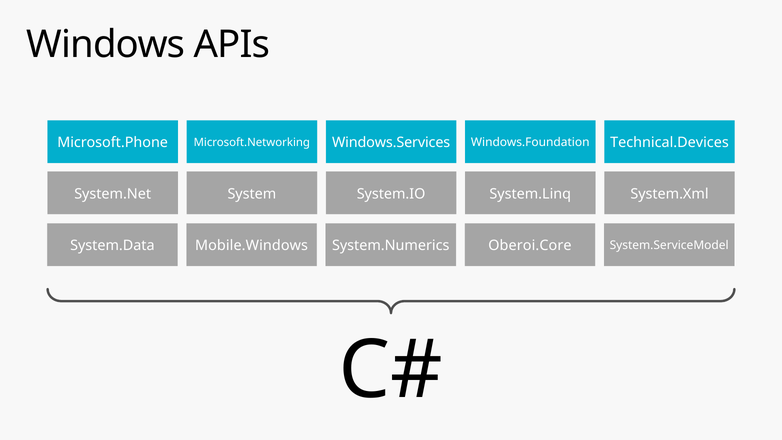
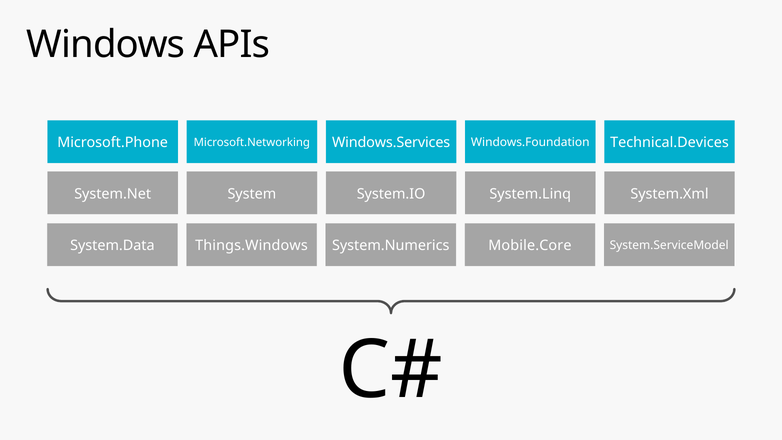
Mobile.Windows: Mobile.Windows -> Things.Windows
Oberoi.Core: Oberoi.Core -> Mobile.Core
